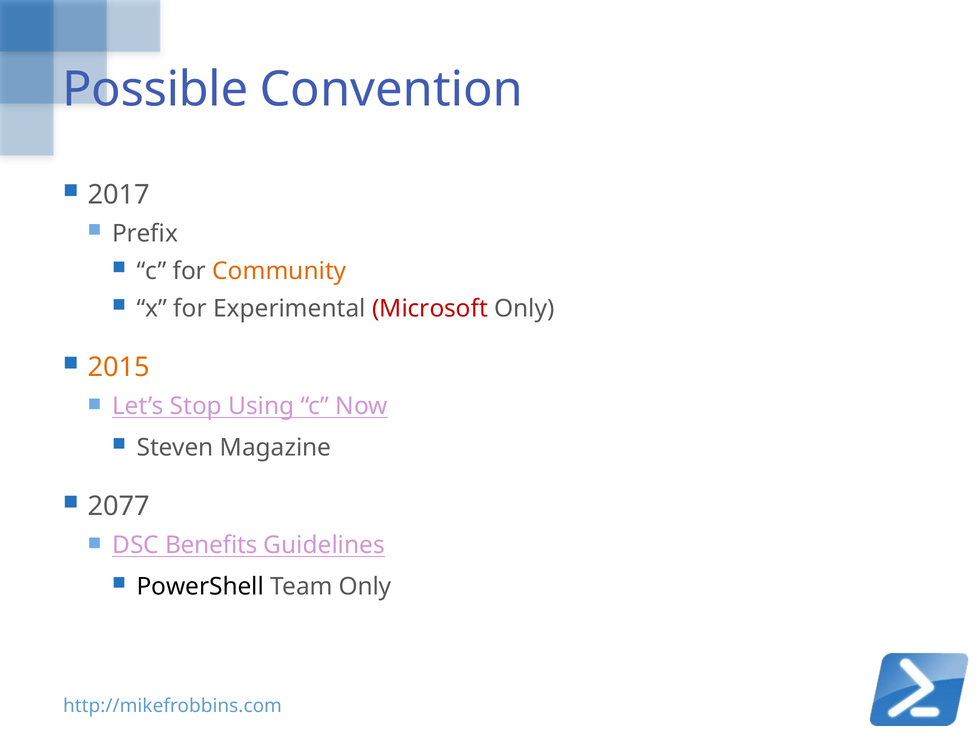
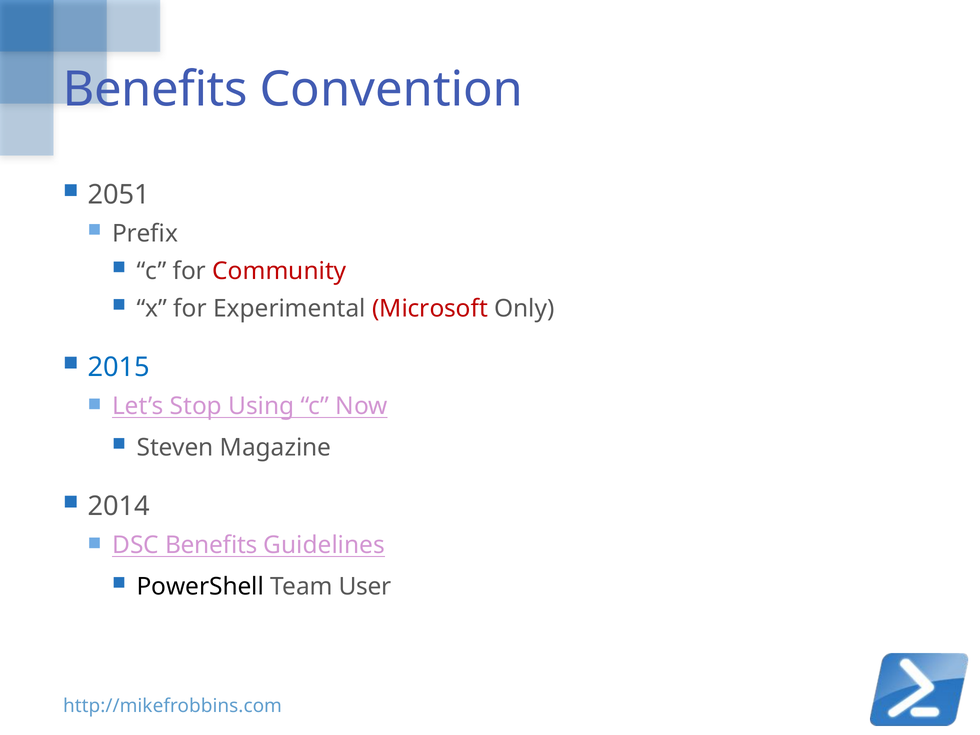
Possible at (155, 90): Possible -> Benefits
2017: 2017 -> 2051
Community colour: orange -> red
2015 colour: orange -> blue
2077: 2077 -> 2014
Team Only: Only -> User
